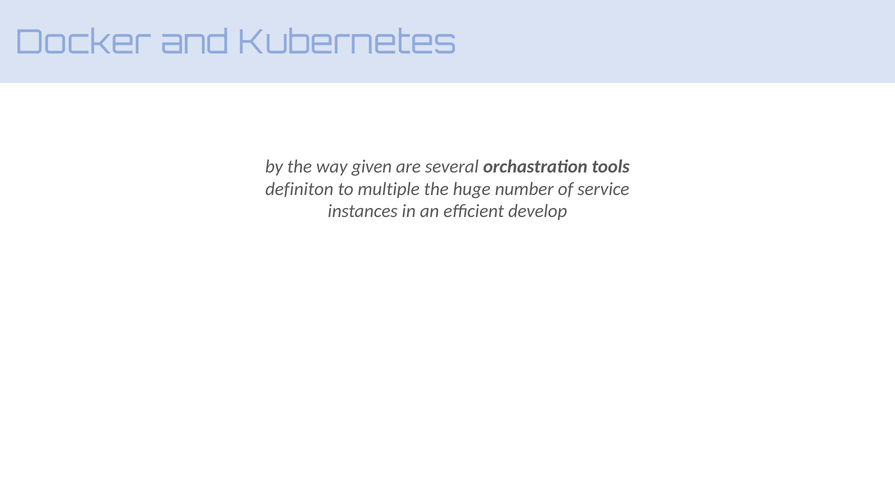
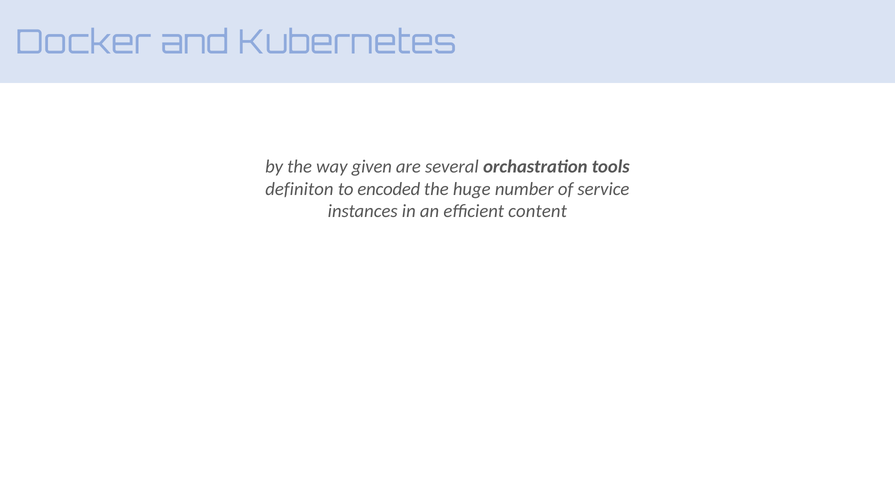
multiple: multiple -> encoded
develop: develop -> content
